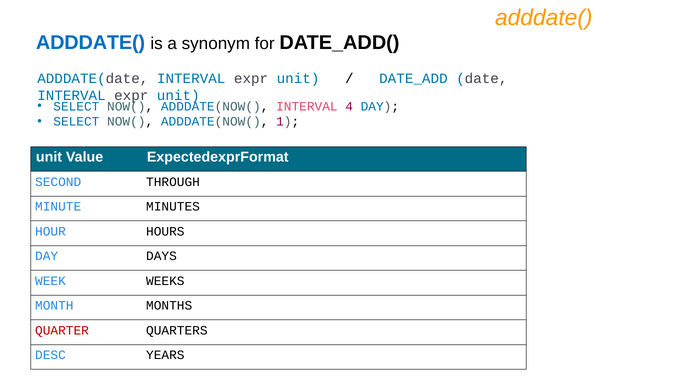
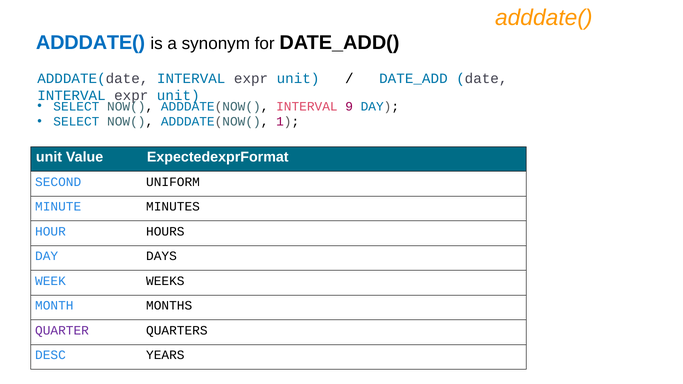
4: 4 -> 9
THROUGH: THROUGH -> UNIFORM
QUARTER colour: red -> purple
